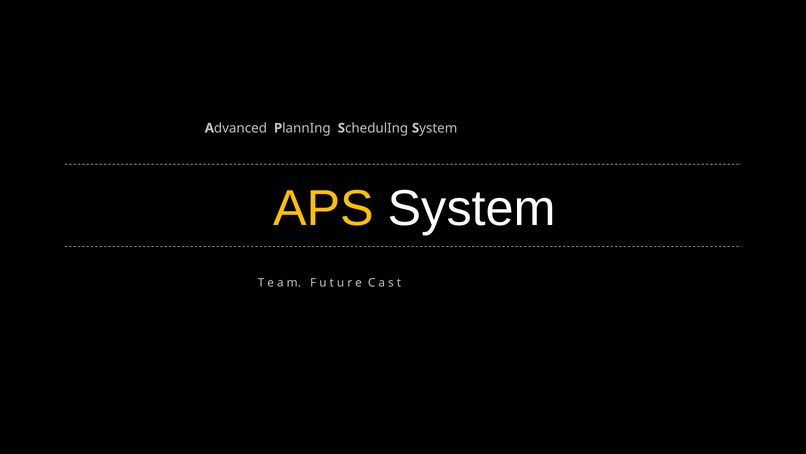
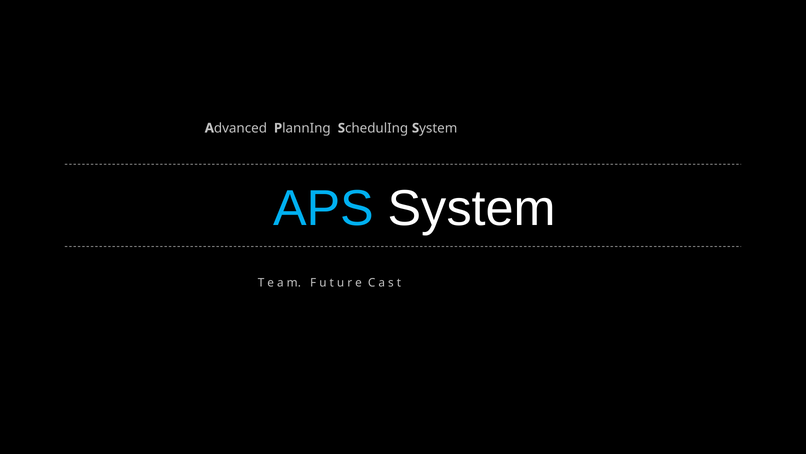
APS colour: yellow -> light blue
